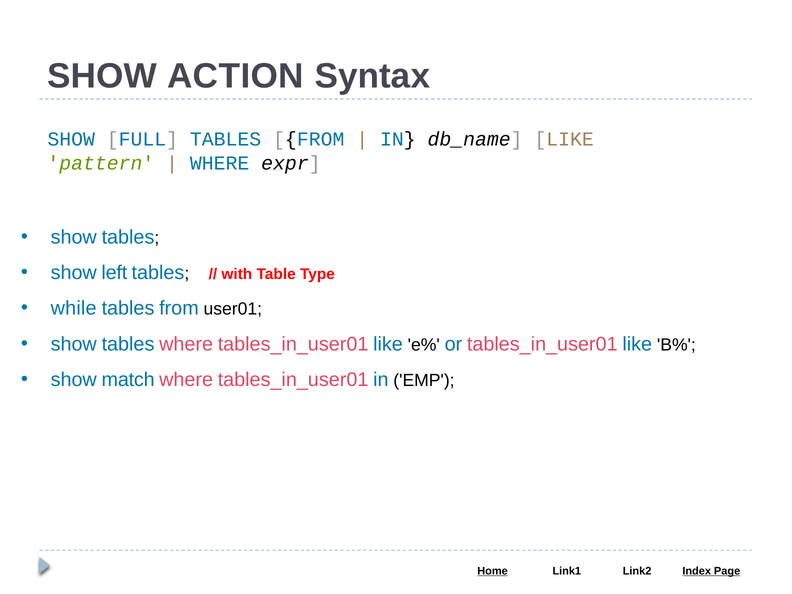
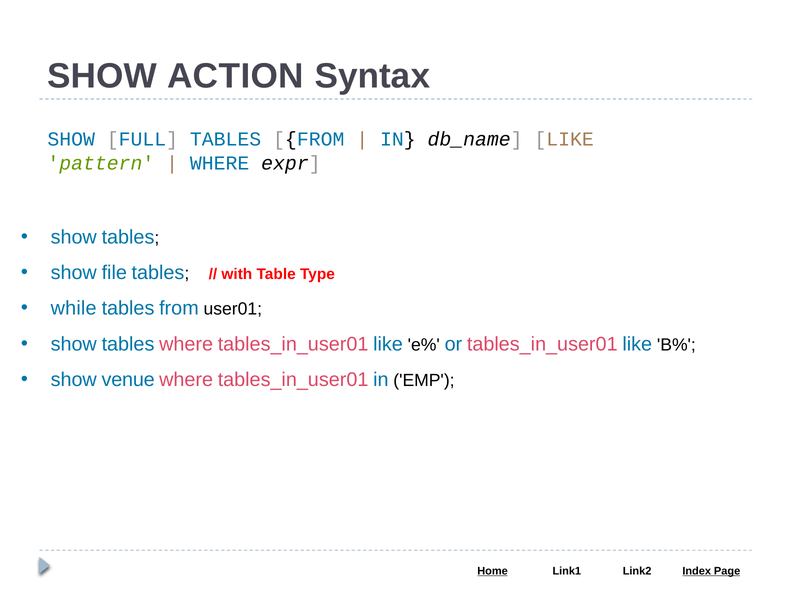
left: left -> file
match: match -> venue
